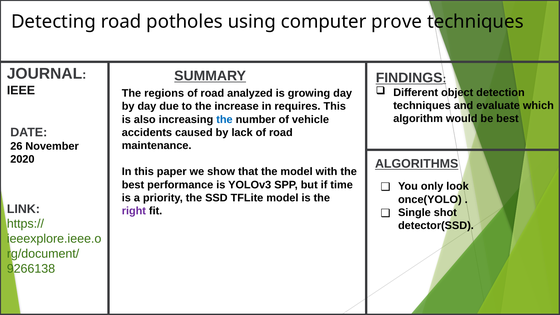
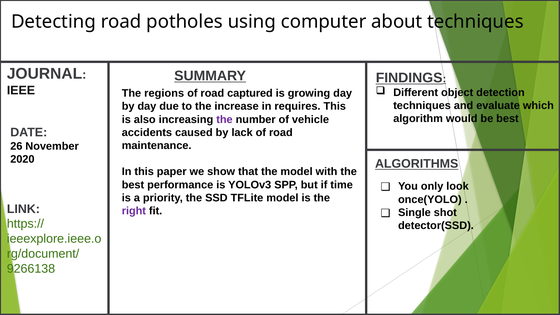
prove: prove -> about
analyzed: analyzed -> captured
the at (224, 119) colour: blue -> purple
